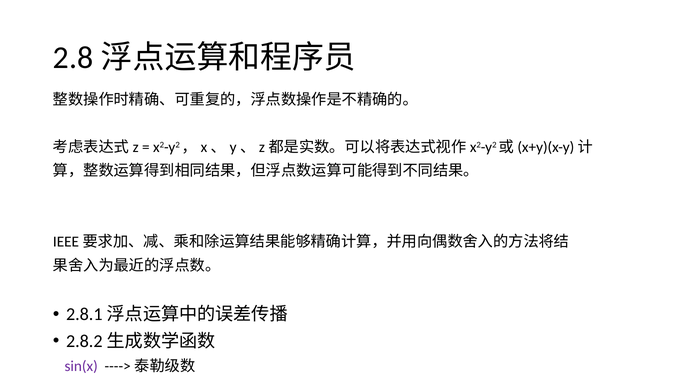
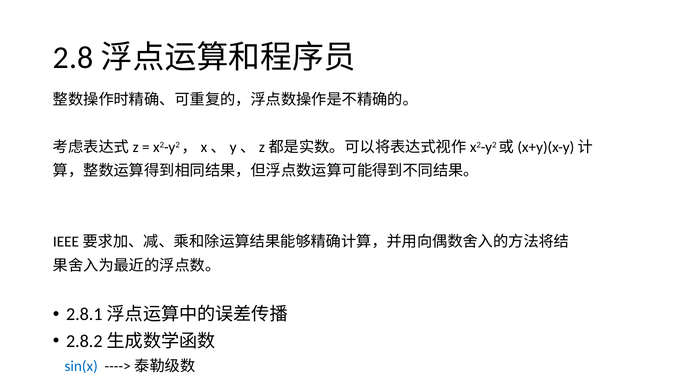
sin(x colour: purple -> blue
